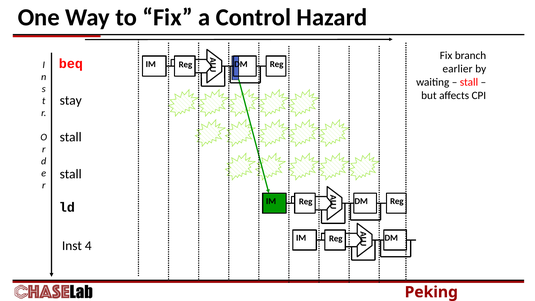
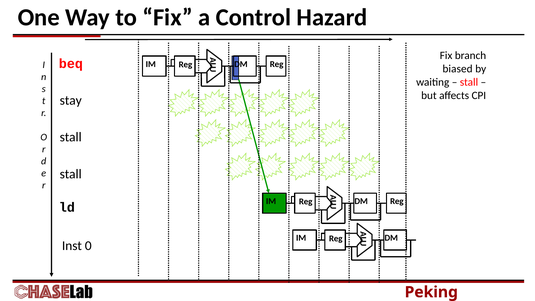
earlier: earlier -> biased
4: 4 -> 0
